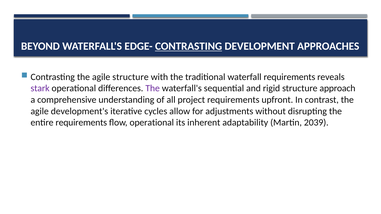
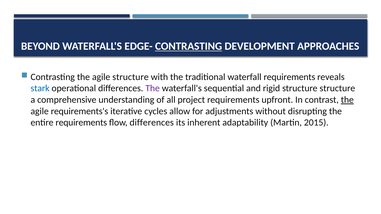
stark colour: purple -> blue
structure approach: approach -> structure
the at (347, 100) underline: none -> present
development's: development's -> requirements's
flow operational: operational -> differences
2039: 2039 -> 2015
